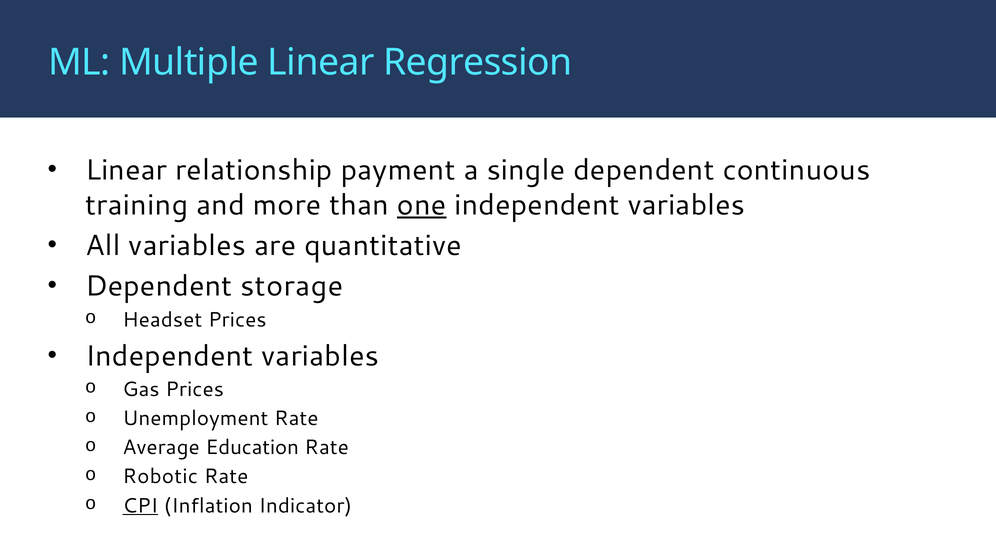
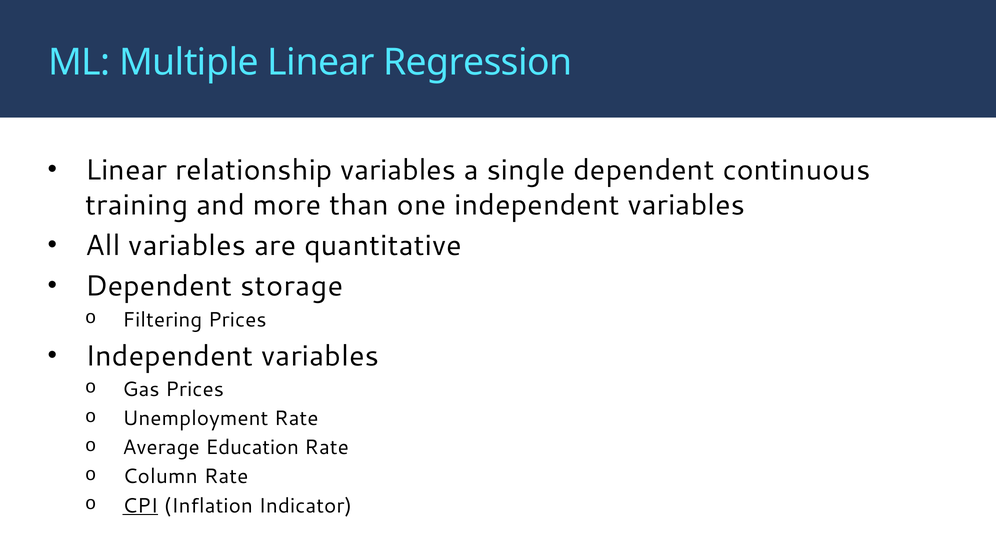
relationship payment: payment -> variables
one underline: present -> none
Headset: Headset -> Filtering
Robotic: Robotic -> Column
